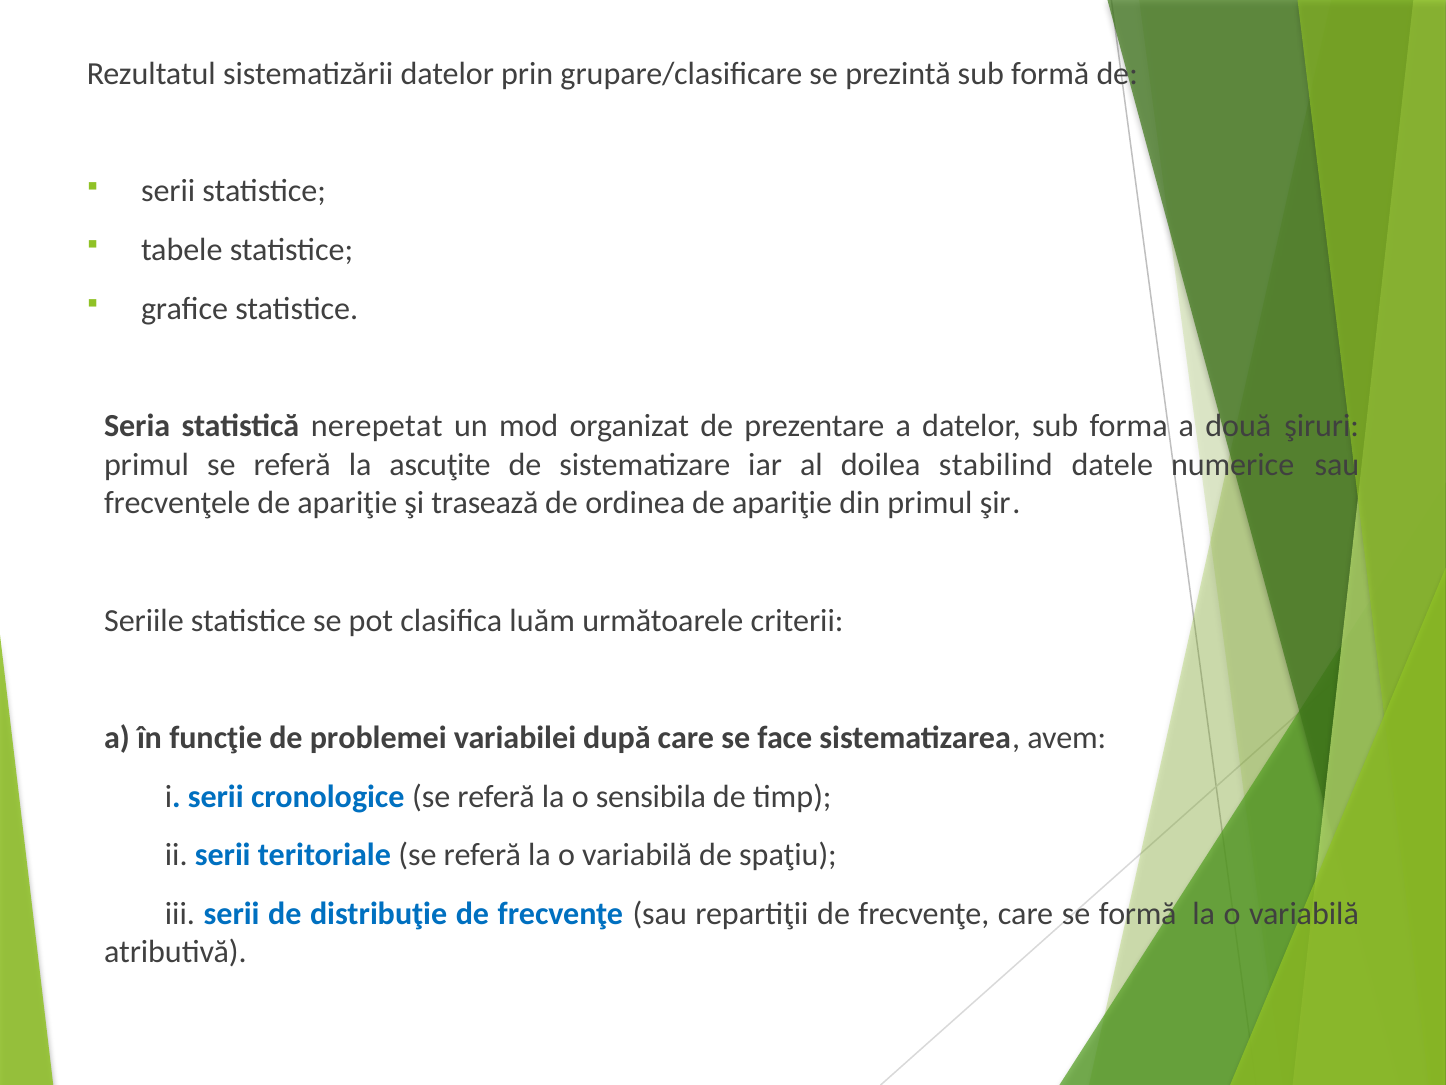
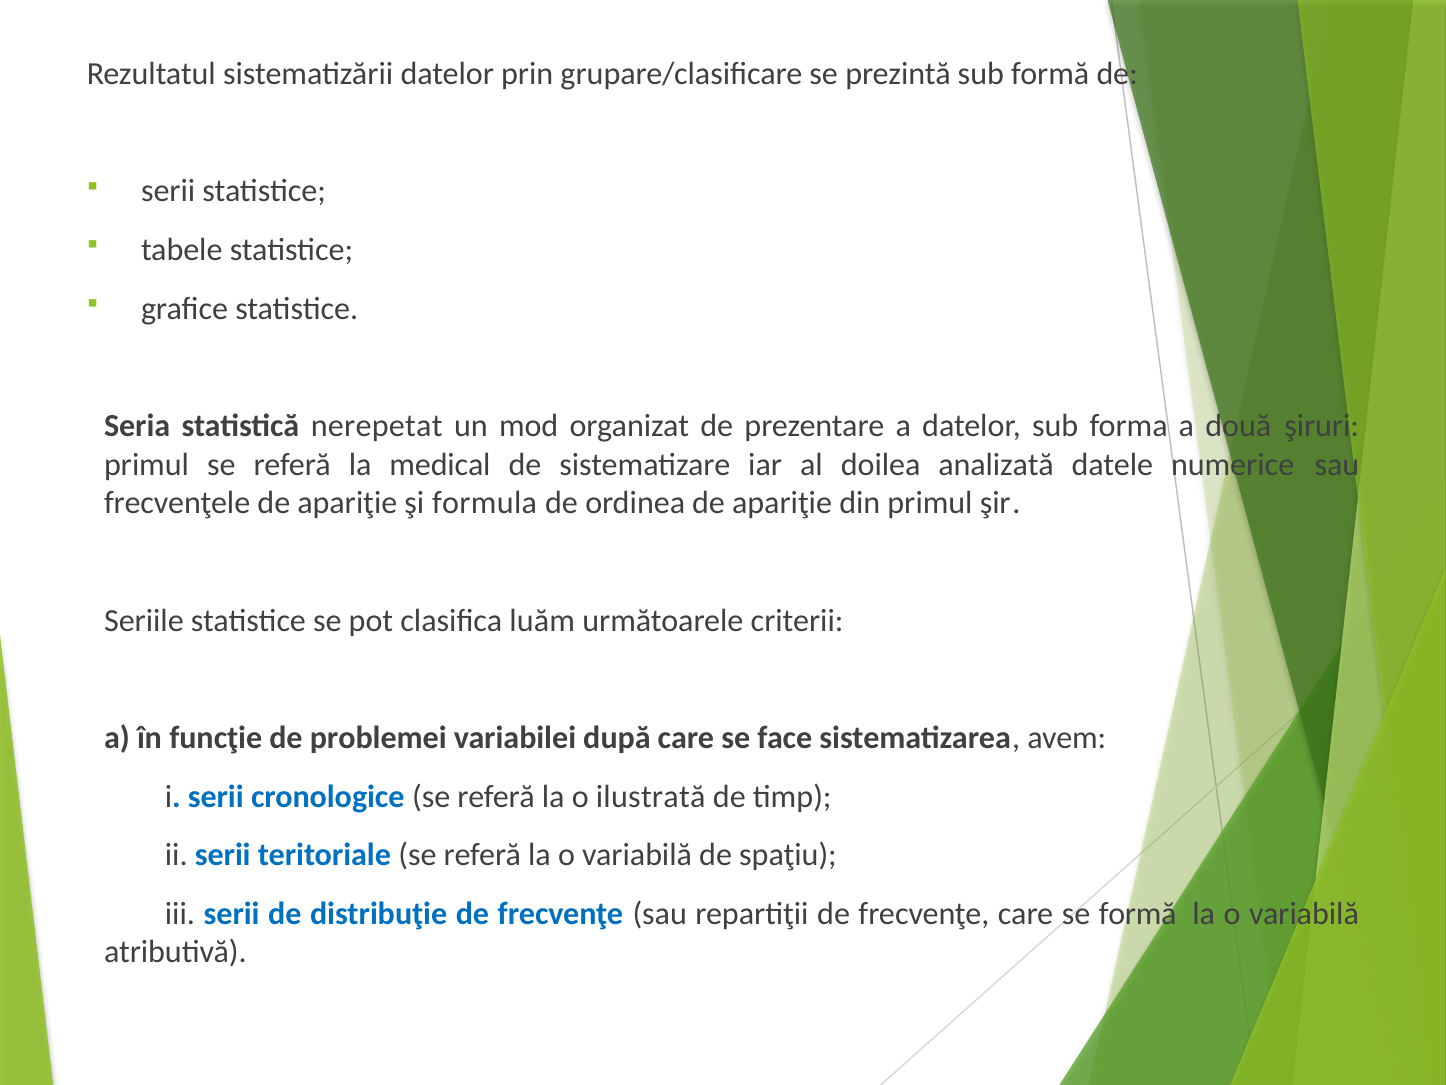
ascuţite: ascuţite -> medical
stabilind: stabilind -> analizată
trasează: trasează -> formula
sensibila: sensibila -> ilustrată
